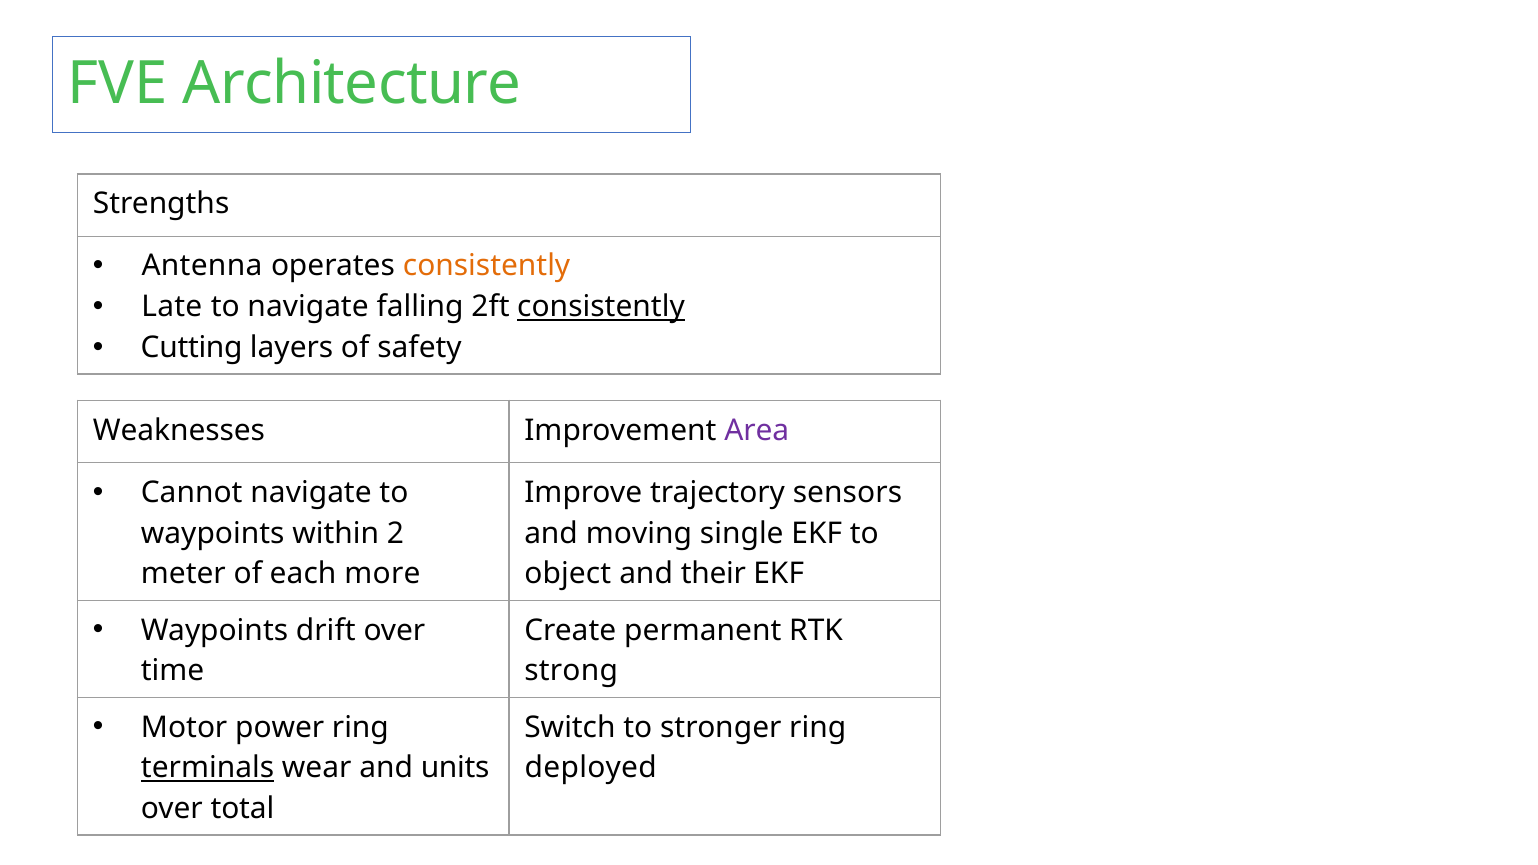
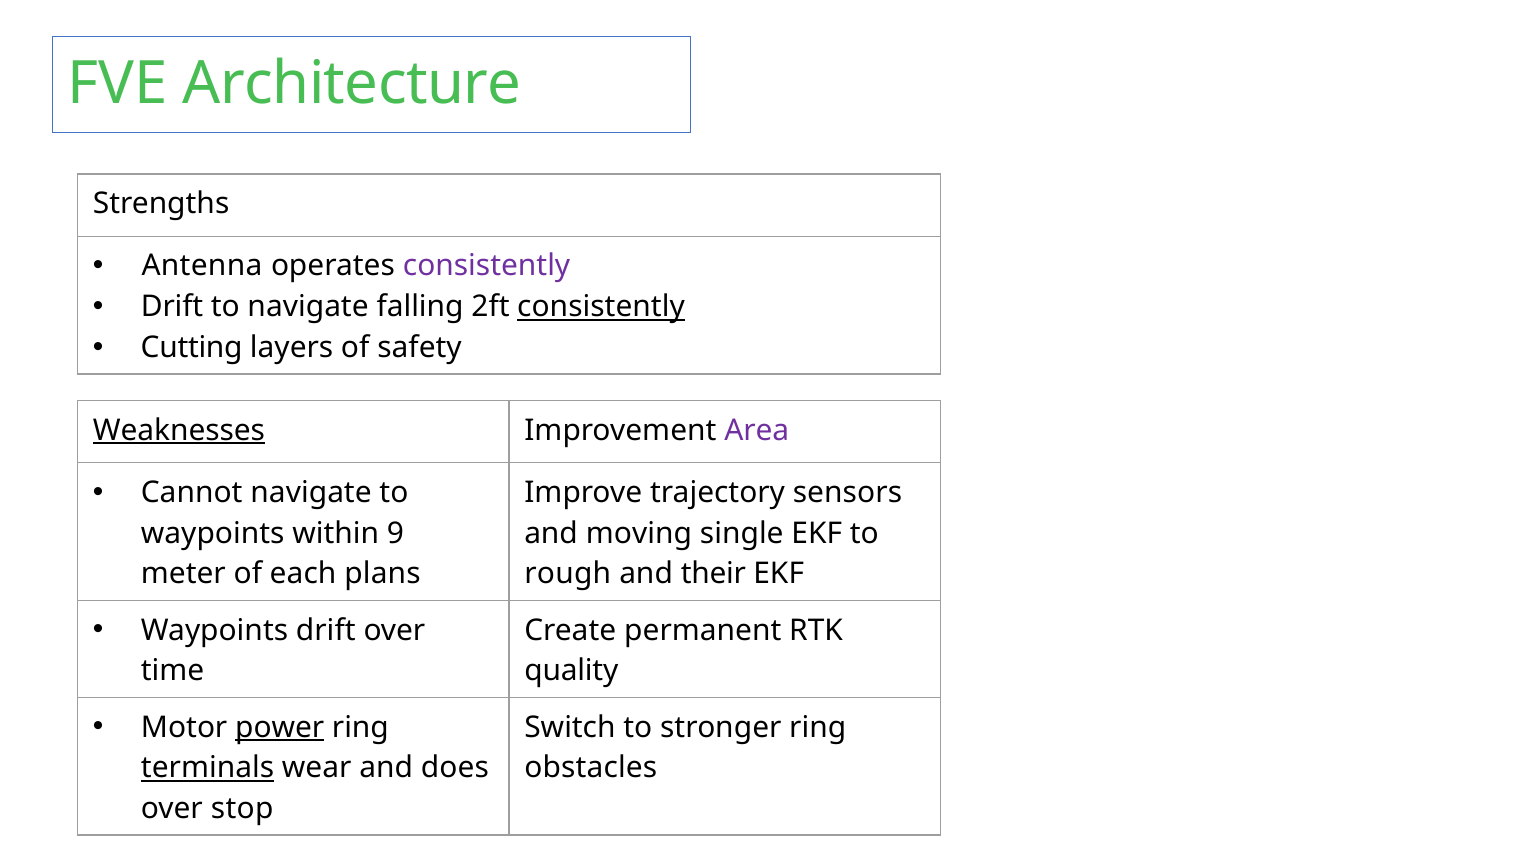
consistently at (487, 266) colour: orange -> purple
Late at (172, 307): Late -> Drift
Weaknesses underline: none -> present
2: 2 -> 9
more: more -> plans
object: object -> rough
strong: strong -> quality
power underline: none -> present
units: units -> does
deployed: deployed -> obstacles
total: total -> stop
